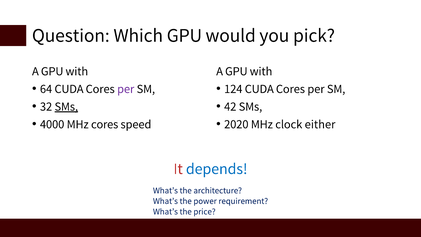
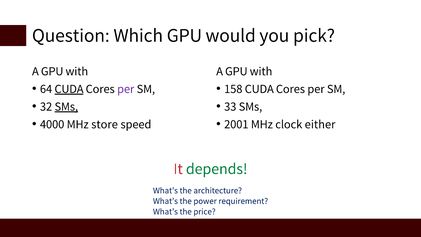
CUDA at (69, 89) underline: none -> present
124: 124 -> 158
42: 42 -> 33
MHz cores: cores -> store
2020: 2020 -> 2001
depends colour: blue -> green
